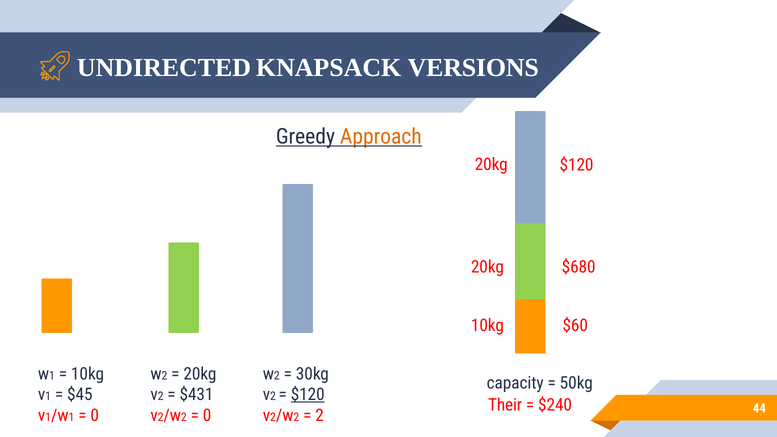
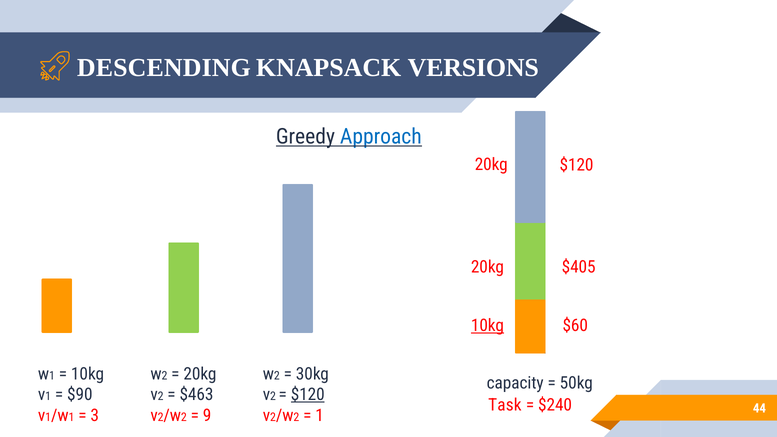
UNDIRECTED: UNDIRECTED -> DESCENDING
Approach colour: orange -> blue
$680: $680 -> $405
10kg at (487, 326) underline: none -> present
$45: $45 -> $90
$431: $431 -> $463
Their: Their -> Task
0 at (95, 415): 0 -> 3
0 at (207, 415): 0 -> 9
2 at (320, 415): 2 -> 1
